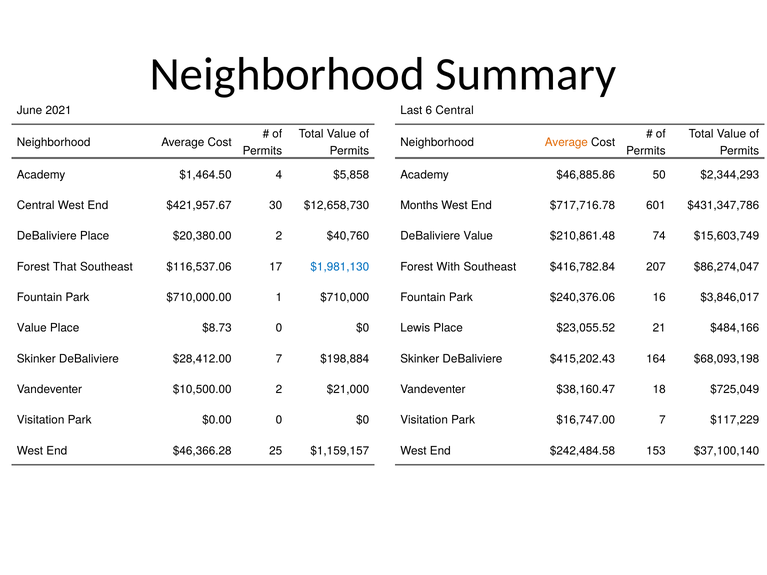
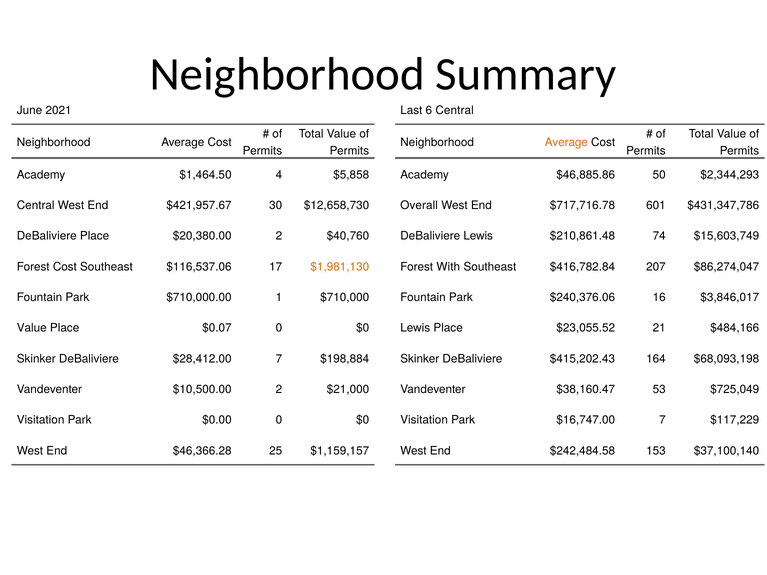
Months: Months -> Overall
DeBaliviere Value: Value -> Lewis
Forest That: That -> Cost
$1,981,130 colour: blue -> orange
$8.73: $8.73 -> $0.07
18: 18 -> 53
